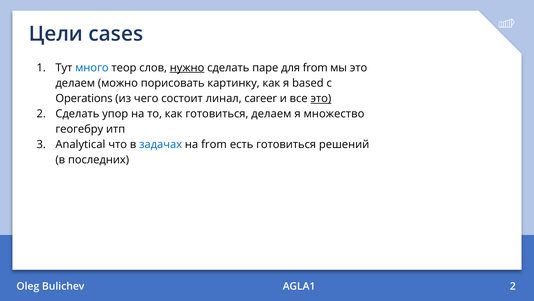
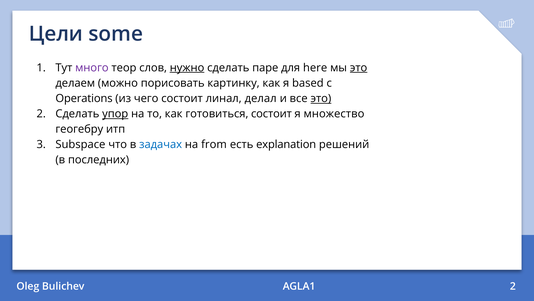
cases: cases -> some
много colour: blue -> purple
для from: from -> here
это at (359, 68) underline: none -> present
career: career -> делал
упор underline: none -> present
готовиться делаем: делаем -> состоит
Analytical: Analytical -> Subspace
есть готовиться: готовиться -> explanation
